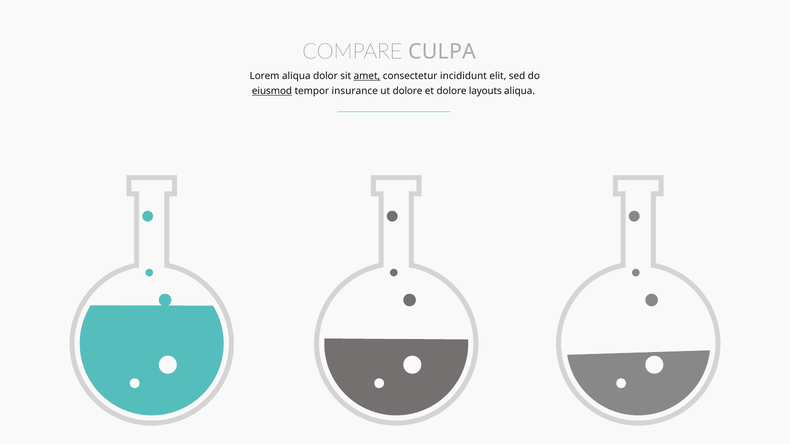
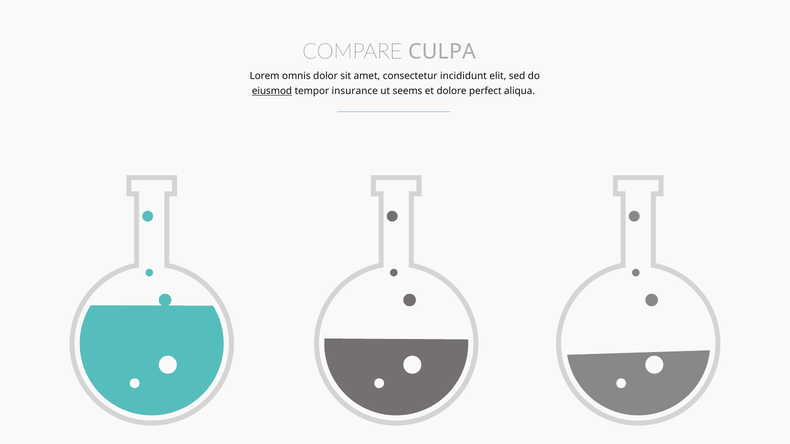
Lorem aliqua: aliqua -> omnis
amet underline: present -> none
ut dolore: dolore -> seems
layouts: layouts -> perfect
